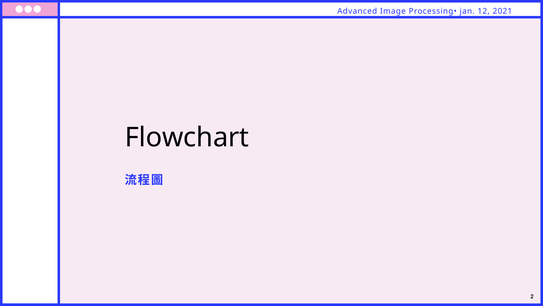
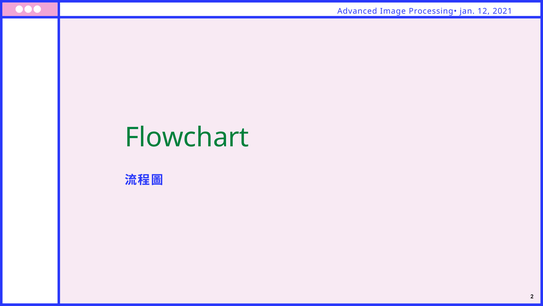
Flowchart colour: black -> green
